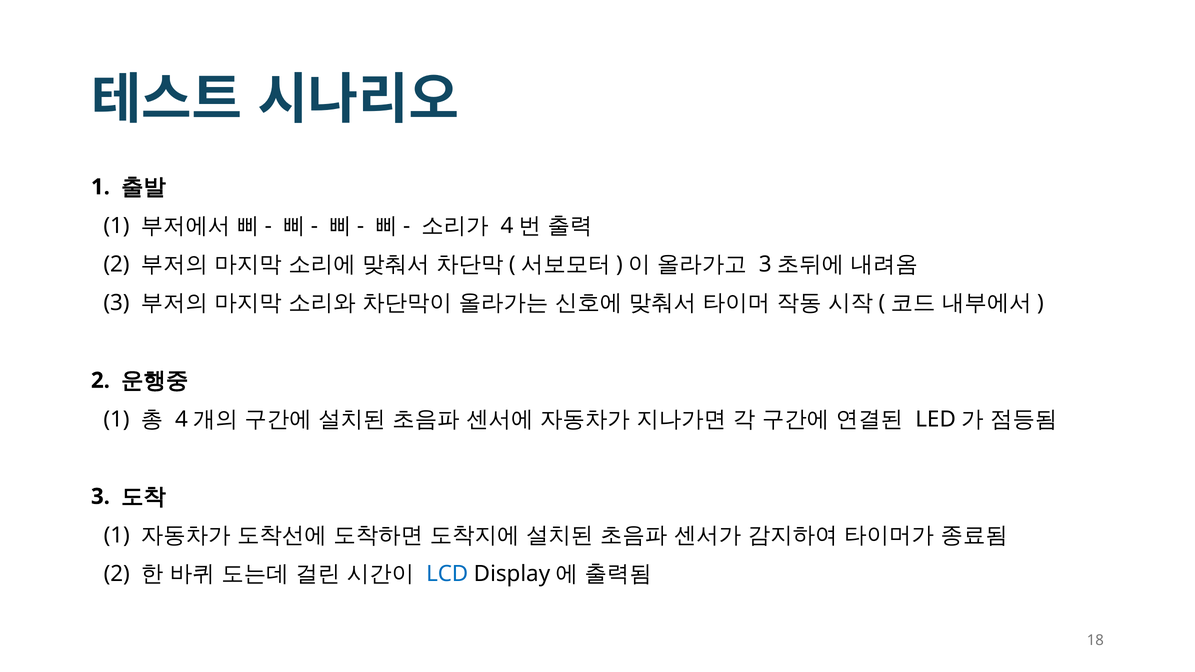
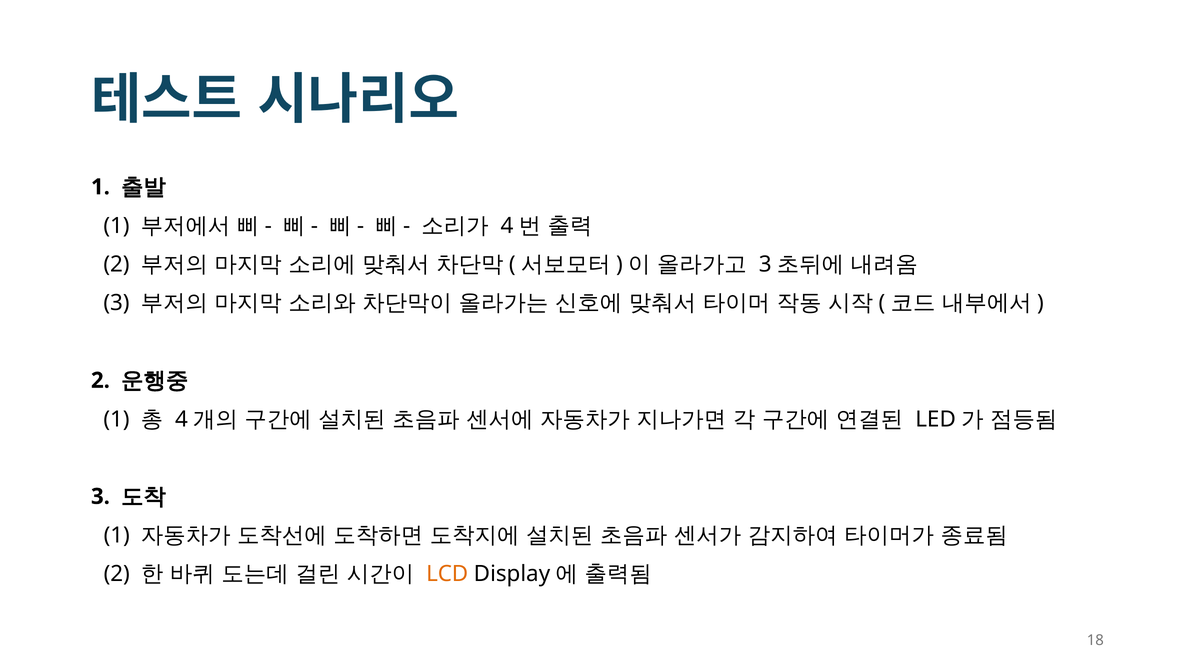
LCD colour: blue -> orange
